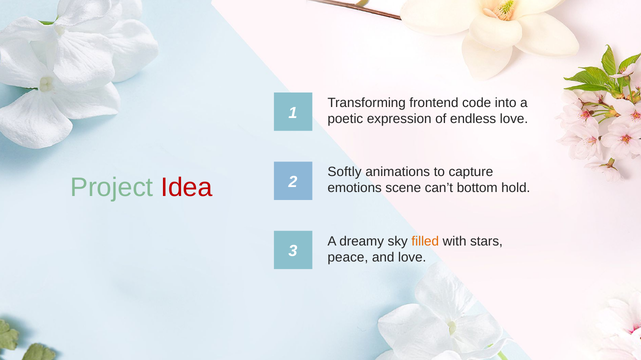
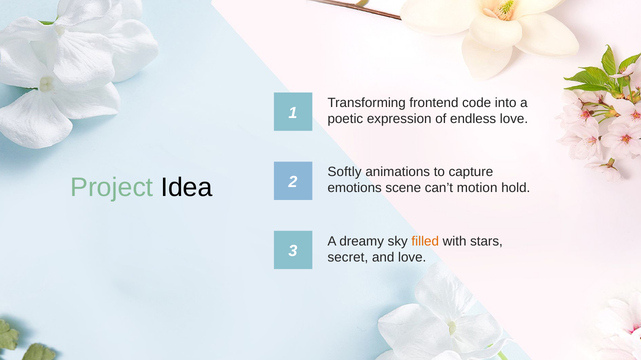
Idea colour: red -> black
bottom: bottom -> motion
peace: peace -> secret
